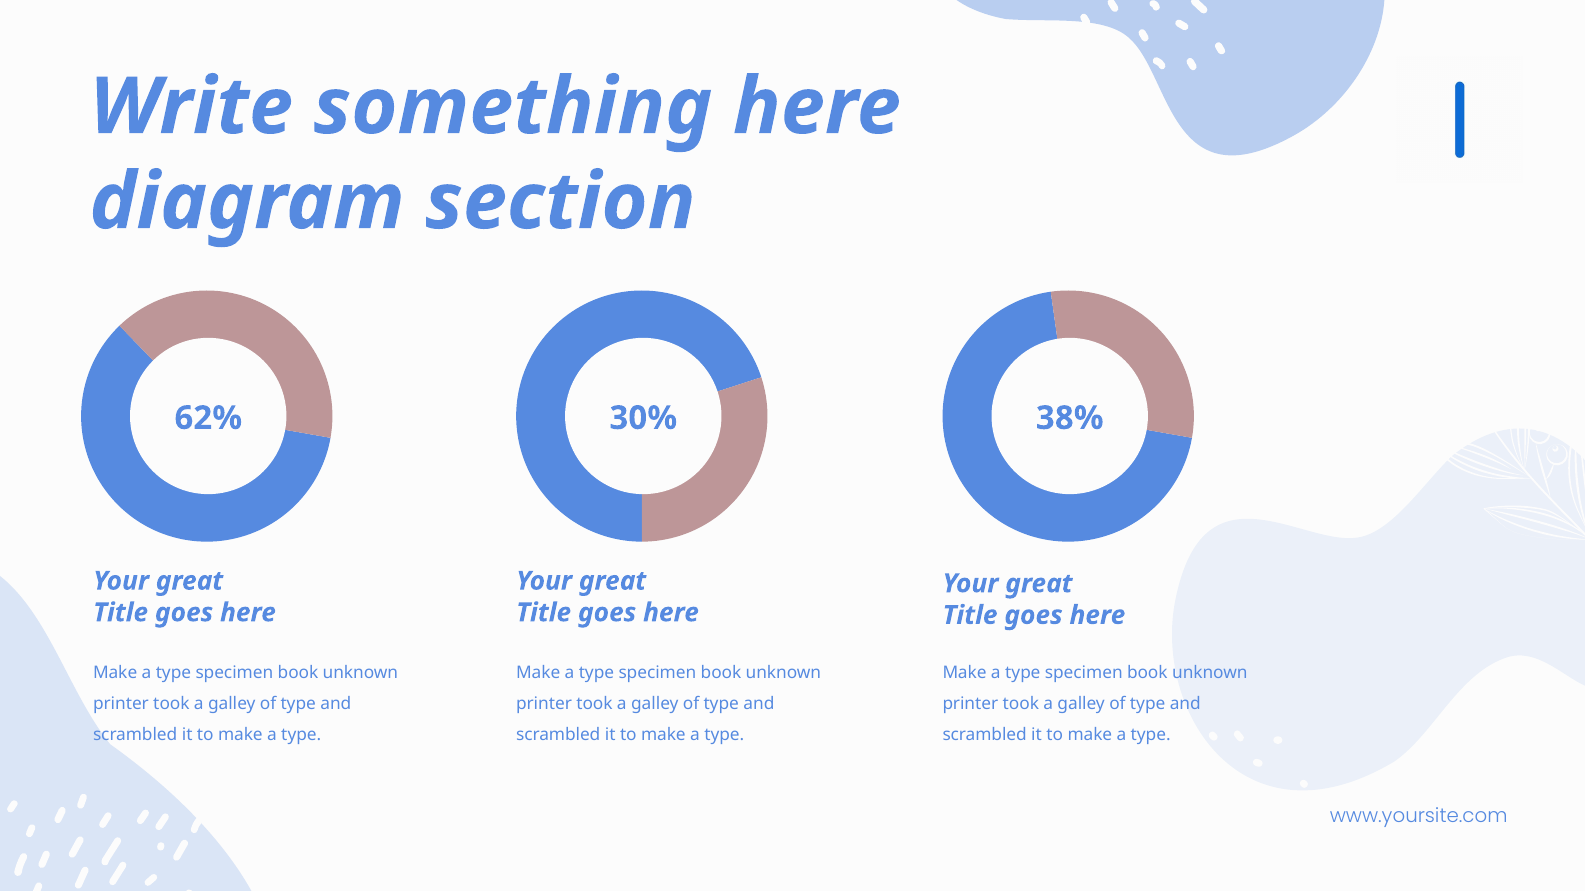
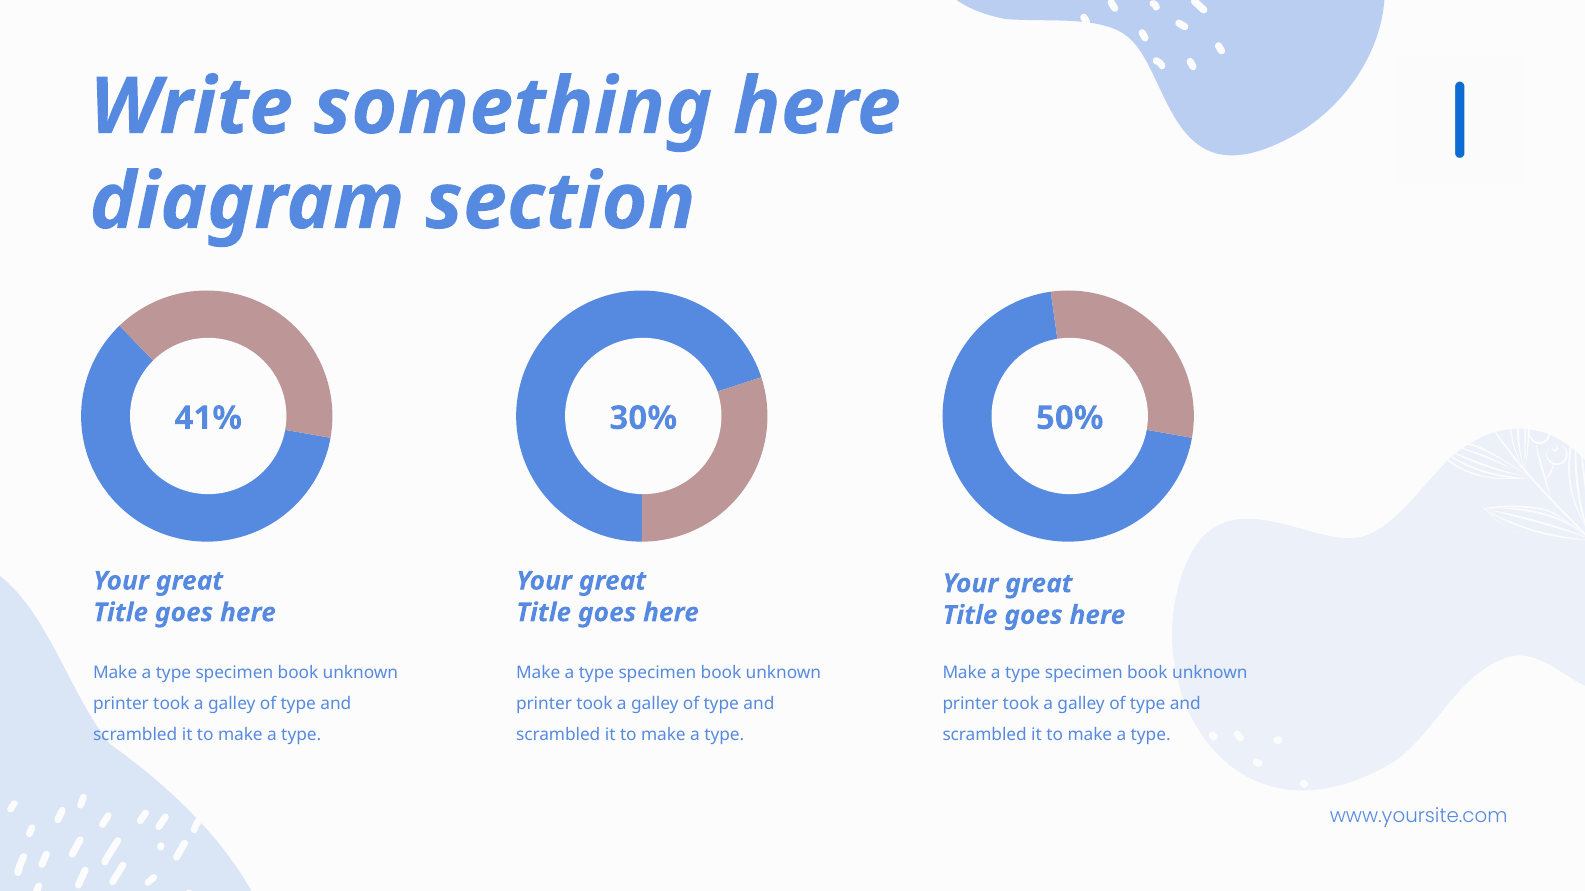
62%: 62% -> 41%
38%: 38% -> 50%
